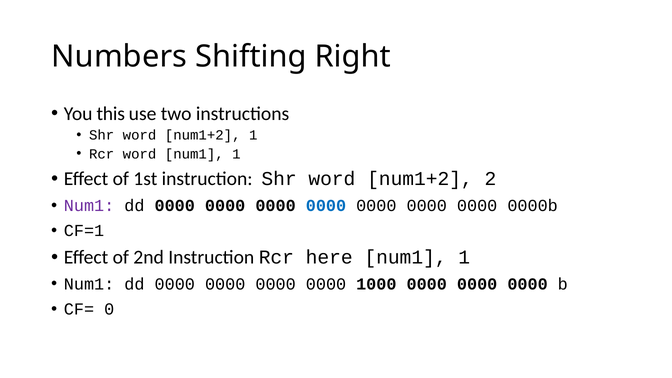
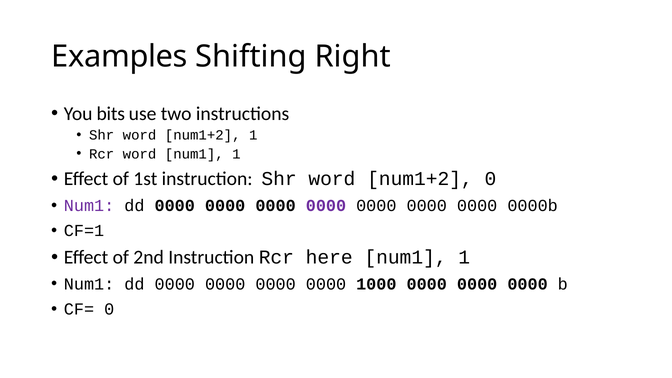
Numbers: Numbers -> Examples
this: this -> bits
num1+2 2: 2 -> 0
0000 at (326, 206) colour: blue -> purple
